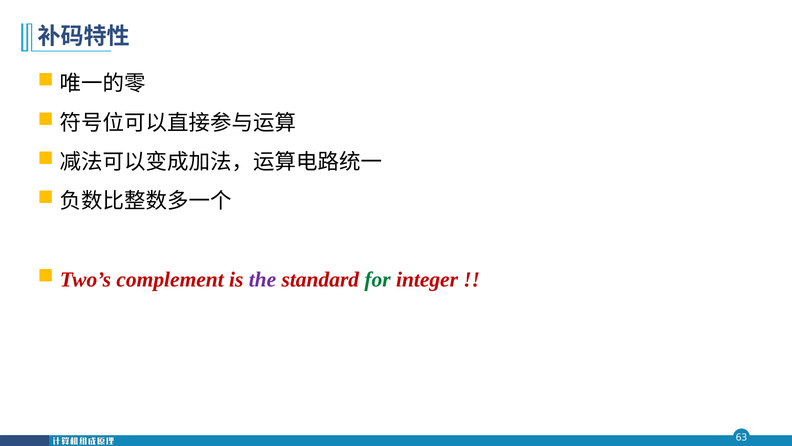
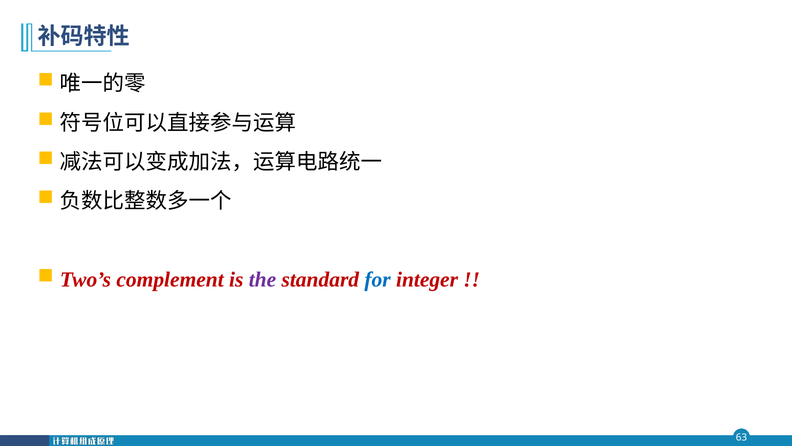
for colour: green -> blue
